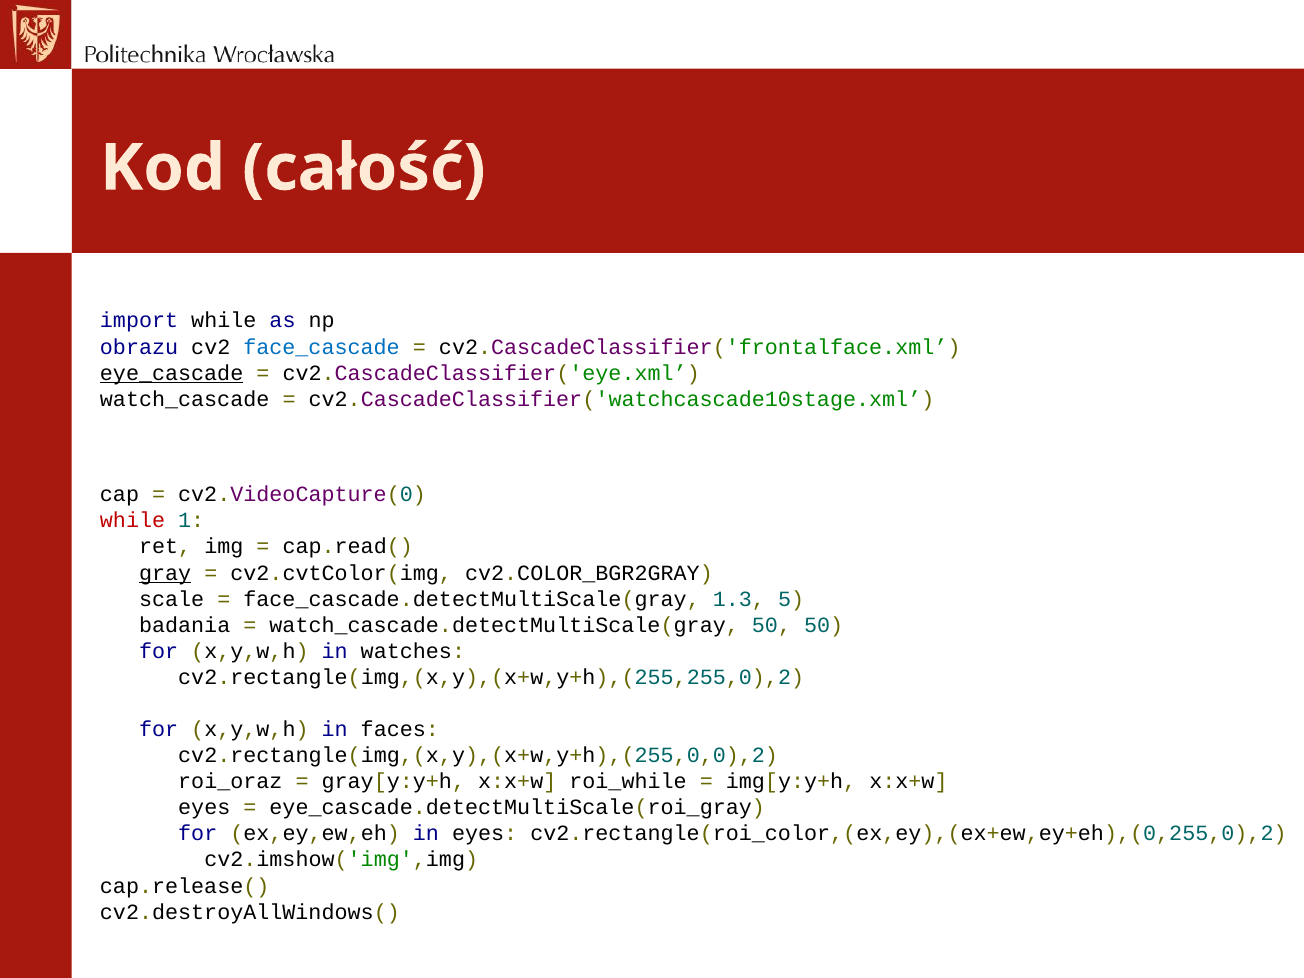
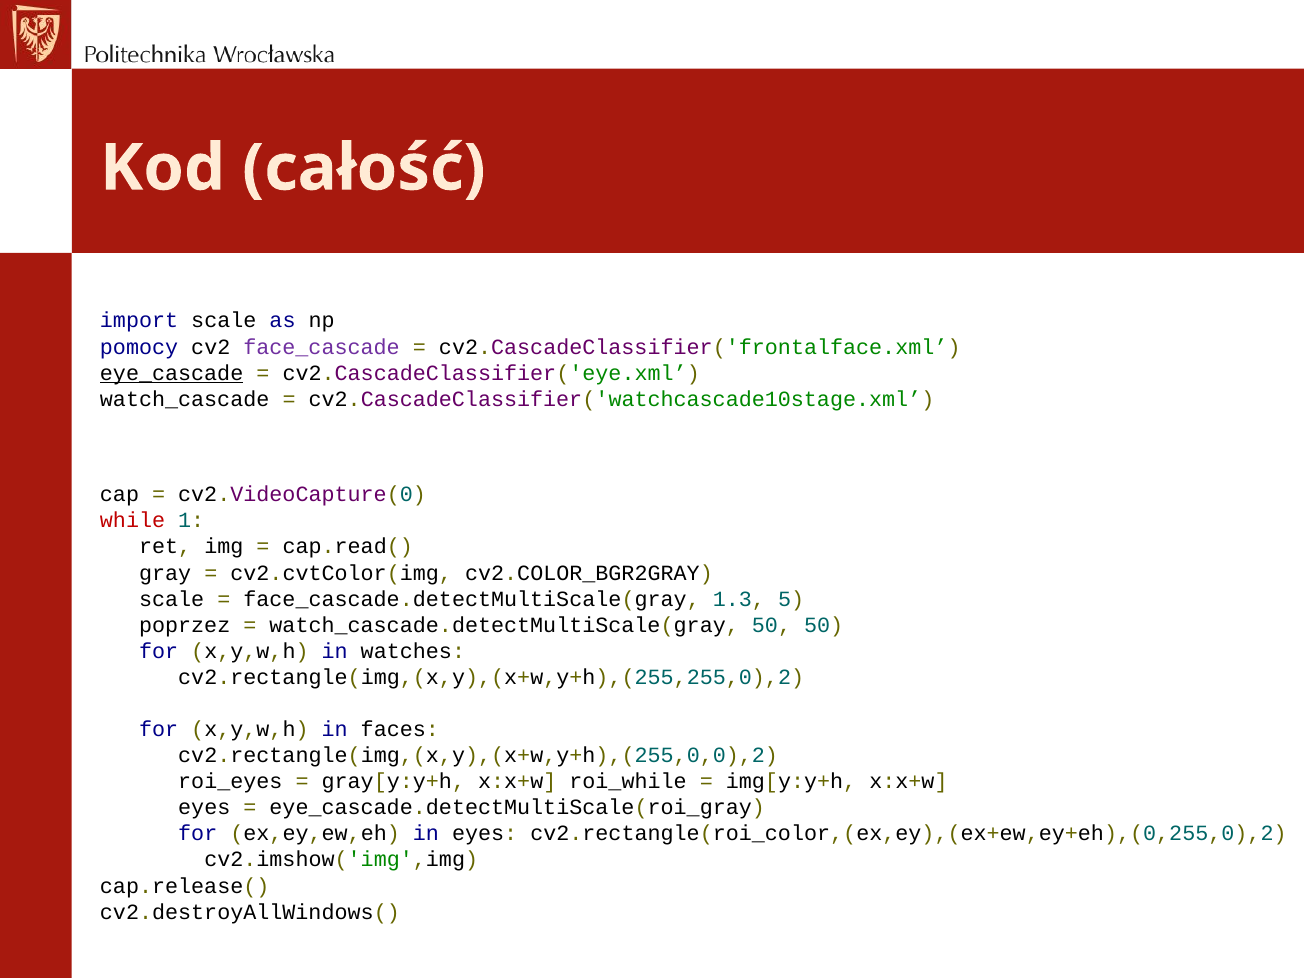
import while: while -> scale
obrazu: obrazu -> pomocy
face_cascade colour: blue -> purple
gray underline: present -> none
badania: badania -> poprzez
roi_oraz: roi_oraz -> roi_eyes
